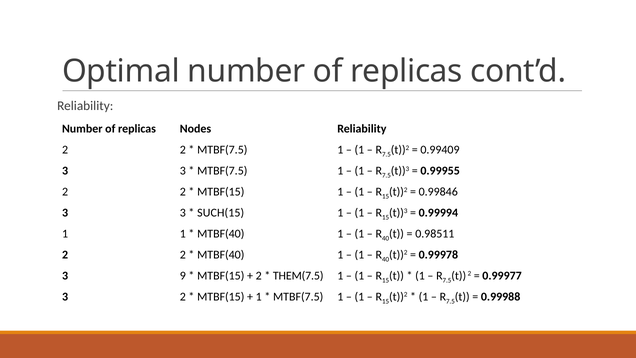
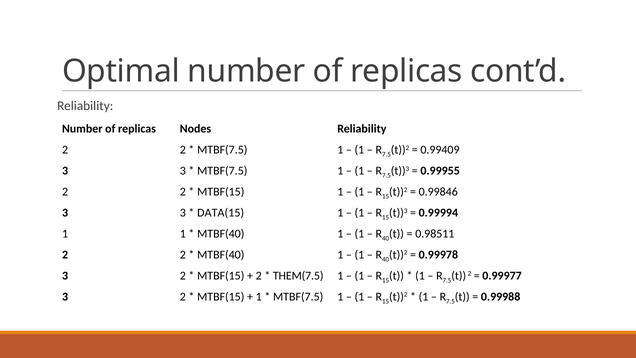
SUCH(15: SUCH(15 -> DATA(15
9 at (183, 275): 9 -> 2
